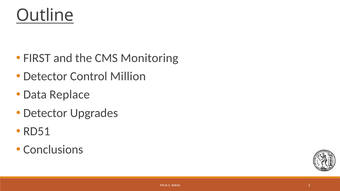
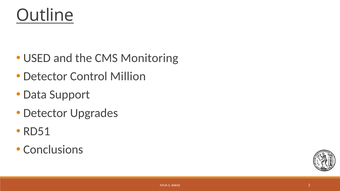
FIRST: FIRST -> USED
Replace: Replace -> Support
